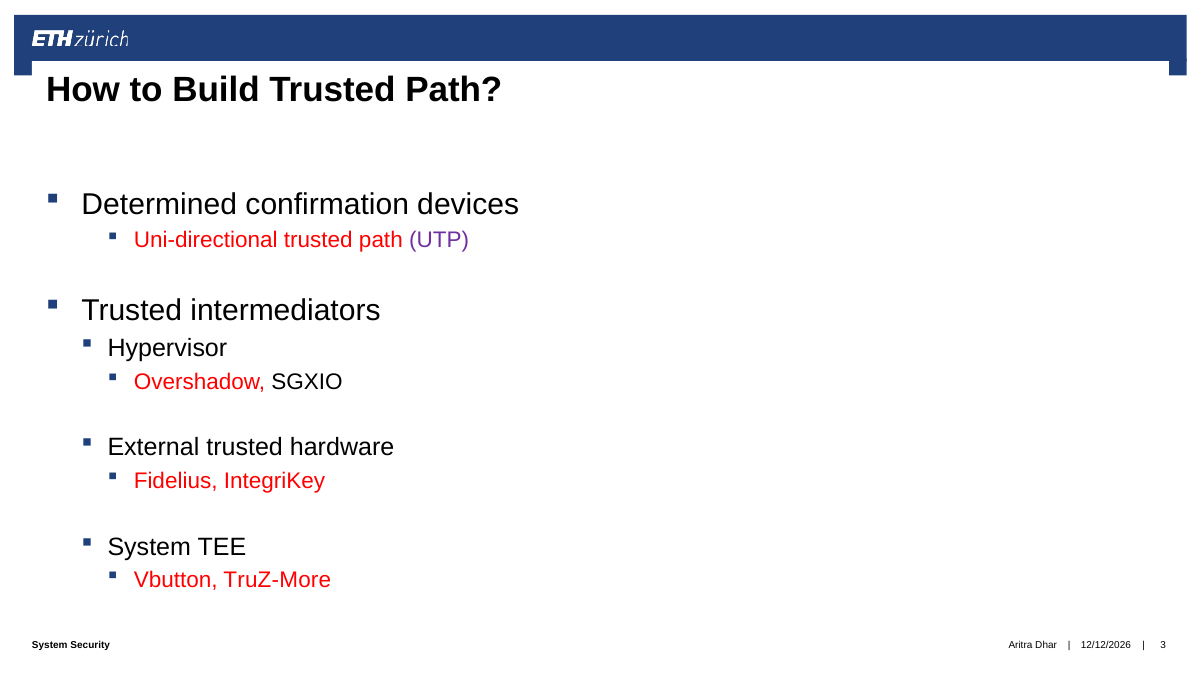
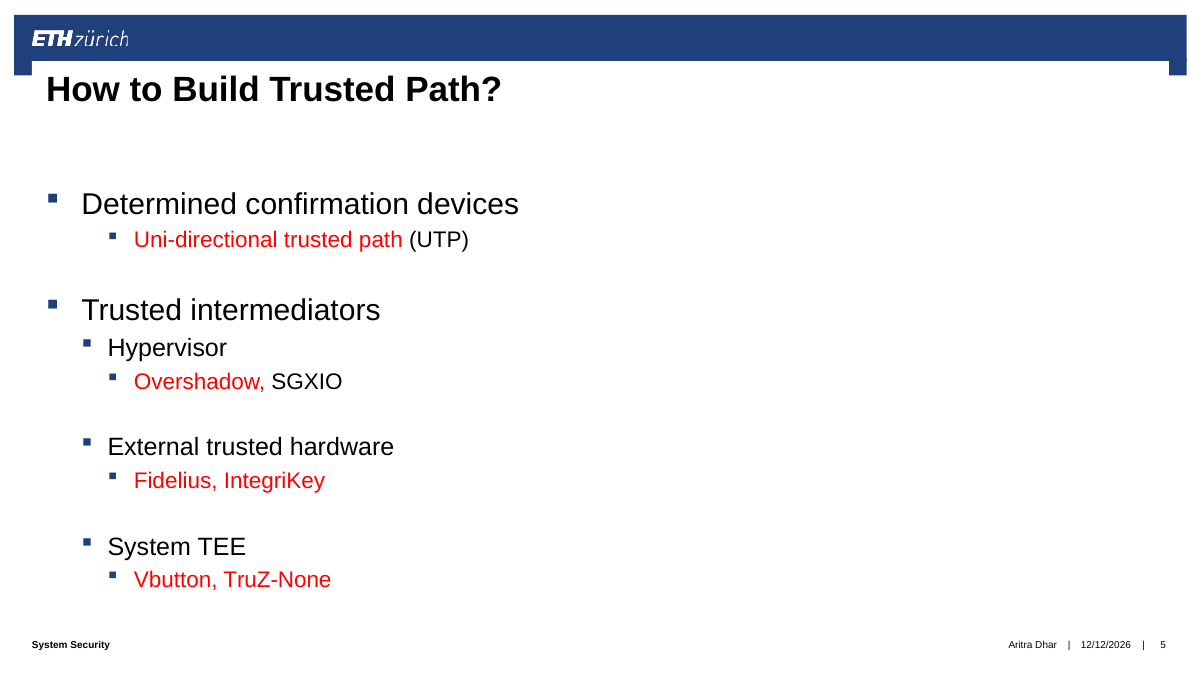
UTP colour: purple -> black
TruZ-More: TruZ-More -> TruZ-None
3: 3 -> 5
